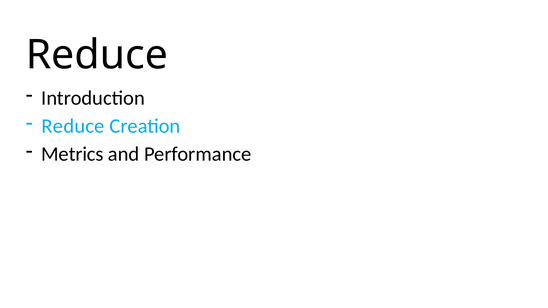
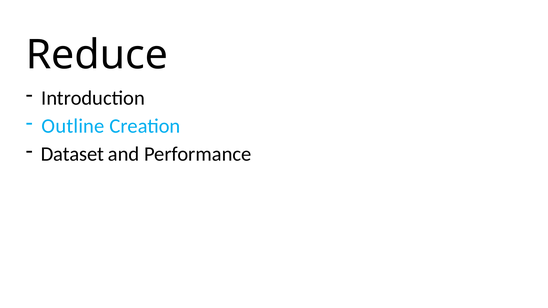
Reduce at (73, 126): Reduce -> Outline
Metrics: Metrics -> Dataset
